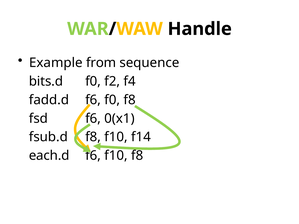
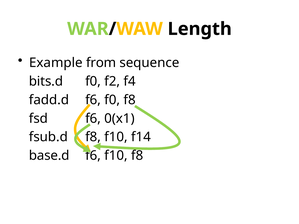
Handle: Handle -> Length
each.d: each.d -> base.d
